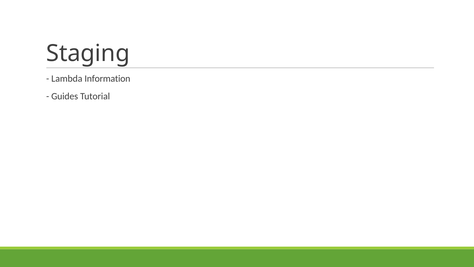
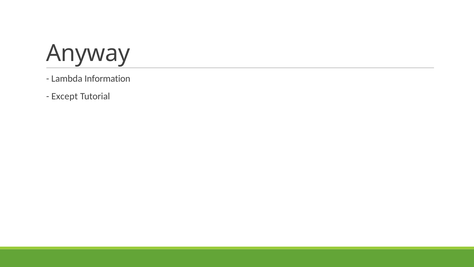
Staging: Staging -> Anyway
Guides: Guides -> Except
